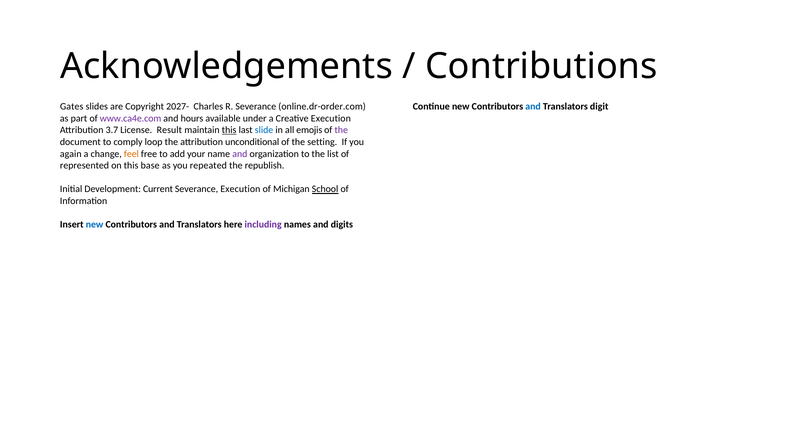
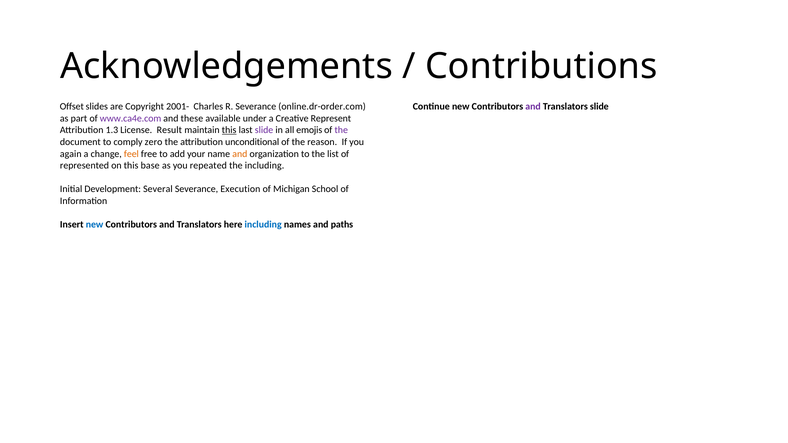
Gates: Gates -> Offset
2027-: 2027- -> 2001-
and at (533, 107) colour: blue -> purple
Translators digit: digit -> slide
hours: hours -> these
Creative Execution: Execution -> Represent
3.7: 3.7 -> 1.3
slide at (264, 130) colour: blue -> purple
loop: loop -> zero
setting: setting -> reason
and at (240, 154) colour: purple -> orange
the republish: republish -> including
Current: Current -> Several
School underline: present -> none
including at (263, 225) colour: purple -> blue
digits: digits -> paths
